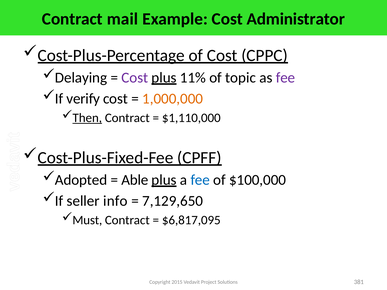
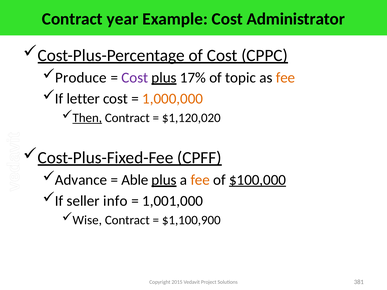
mail: mail -> year
Delaying: Delaying -> Produce
11%: 11% -> 17%
fee at (285, 78) colour: purple -> orange
verify: verify -> letter
$1,110,000: $1,110,000 -> $1,120,020
Adopted: Adopted -> Advance
fee at (200, 180) colour: blue -> orange
$100,000 underline: none -> present
7,129,650: 7,129,650 -> 1,001,000
Must: Must -> Wise
$6,817,095: $6,817,095 -> $1,100,900
